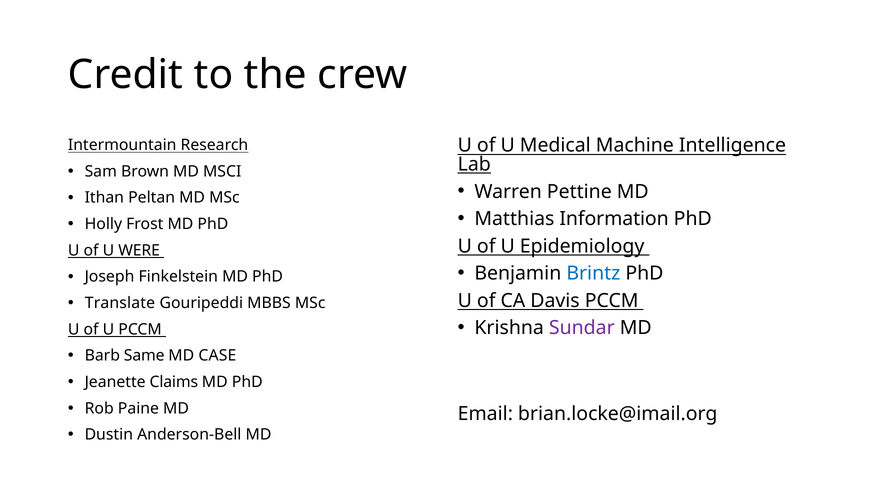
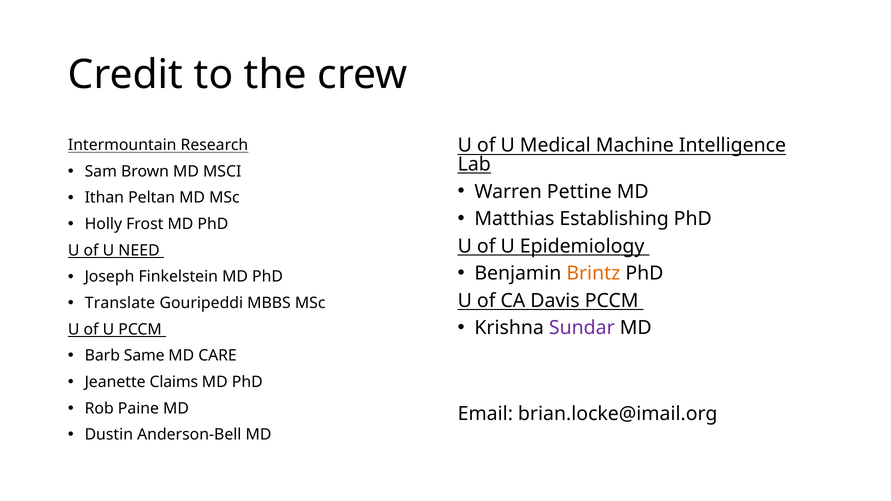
Information: Information -> Establishing
WERE: WERE -> NEED
Brintz colour: blue -> orange
CASE: CASE -> CARE
